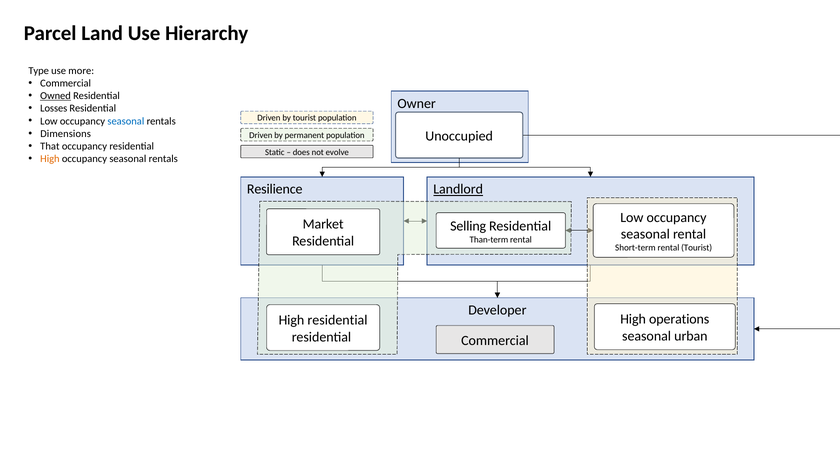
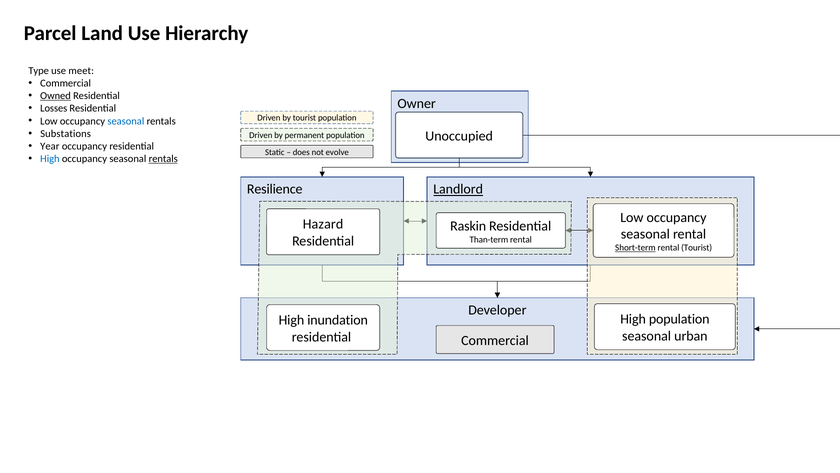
more: more -> meet
Dimensions: Dimensions -> Substations
That: That -> Year
High at (50, 159) colour: orange -> blue
rentals at (163, 159) underline: none -> present
Market: Market -> Hazard
Selling: Selling -> Raskin
Short-term underline: none -> present
High operations: operations -> population
High residential: residential -> inundation
